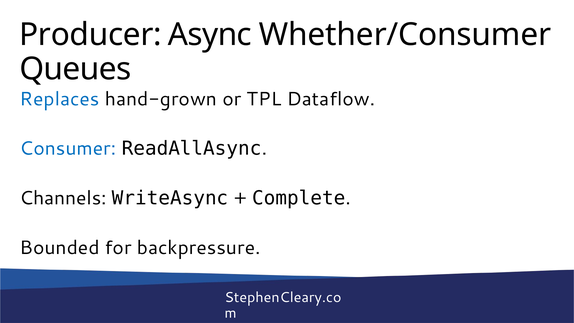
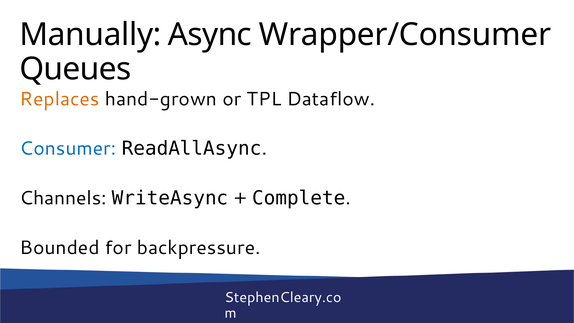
Producer: Producer -> Manually
Whether/Consumer: Whether/Consumer -> Wrapper/Consumer
Replaces colour: blue -> orange
